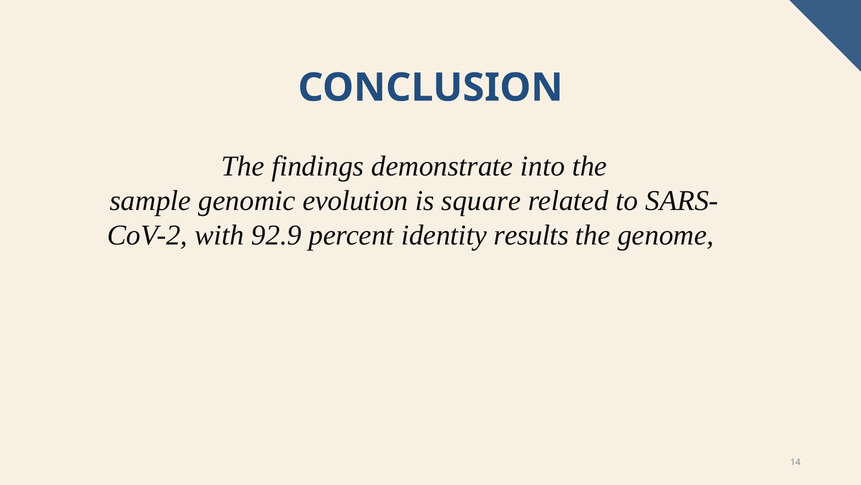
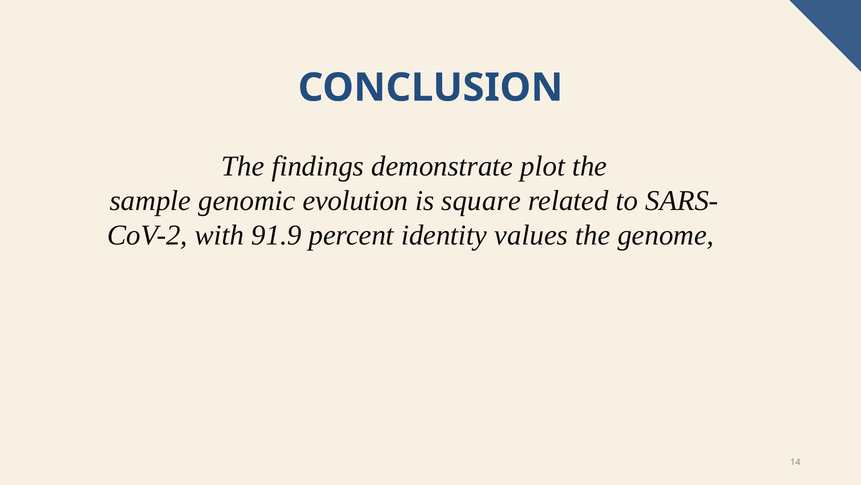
into: into -> plot
92.9: 92.9 -> 91.9
results: results -> values
